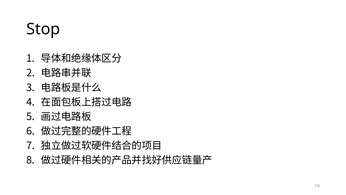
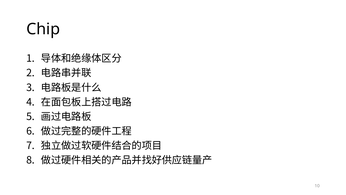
Stop: Stop -> Chip
